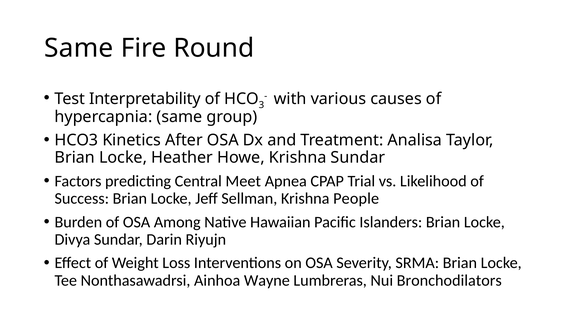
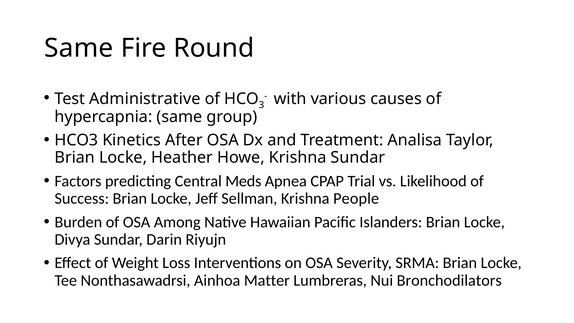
Interpretability: Interpretability -> Administrative
Meet: Meet -> Meds
Wayne: Wayne -> Matter
